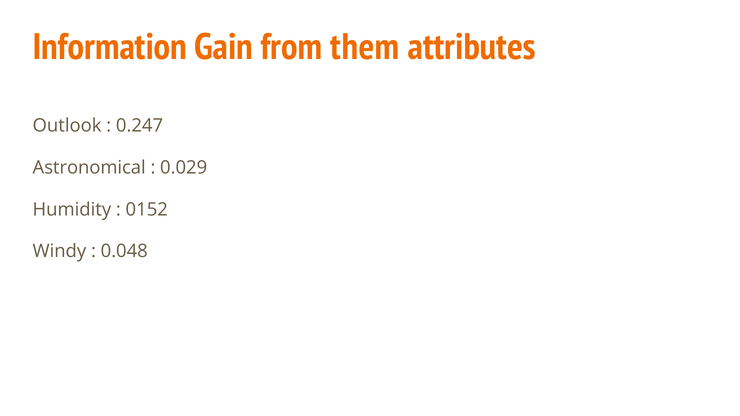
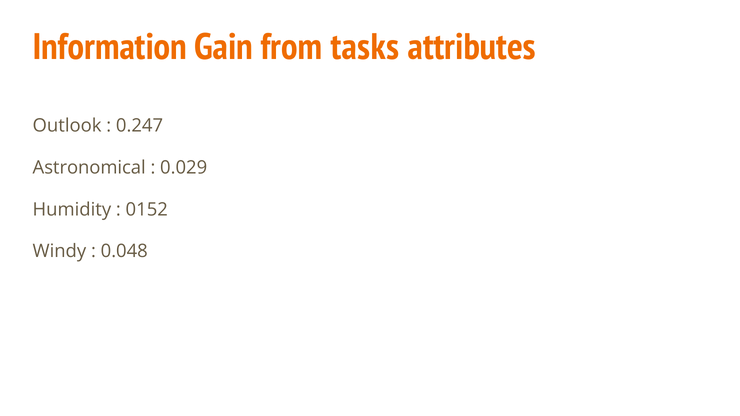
them: them -> tasks
